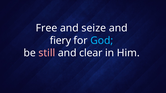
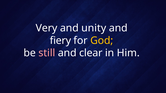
Free: Free -> Very
seize: seize -> unity
God colour: light blue -> yellow
